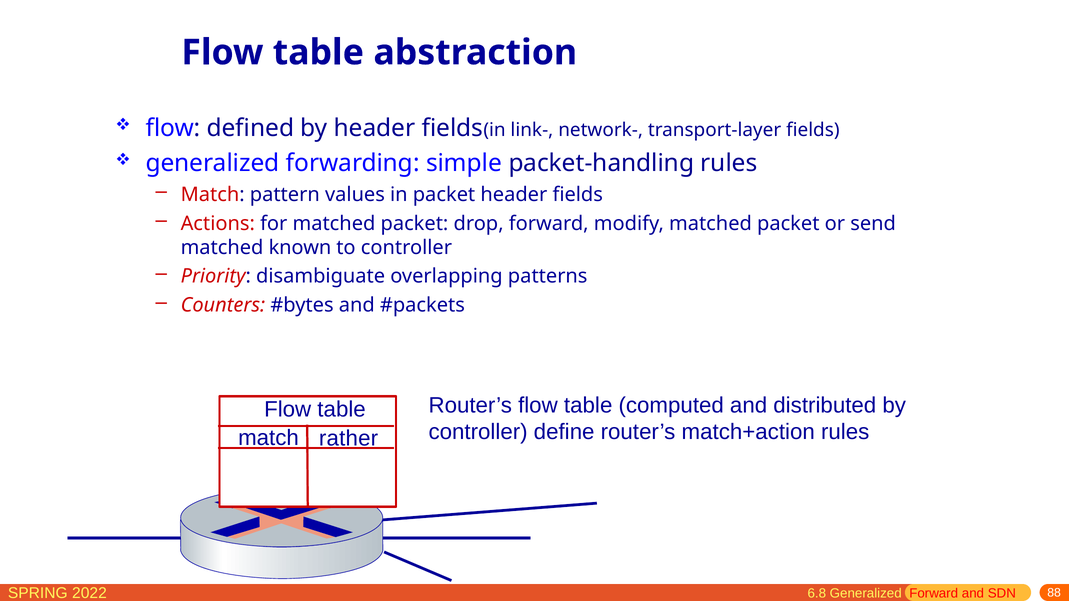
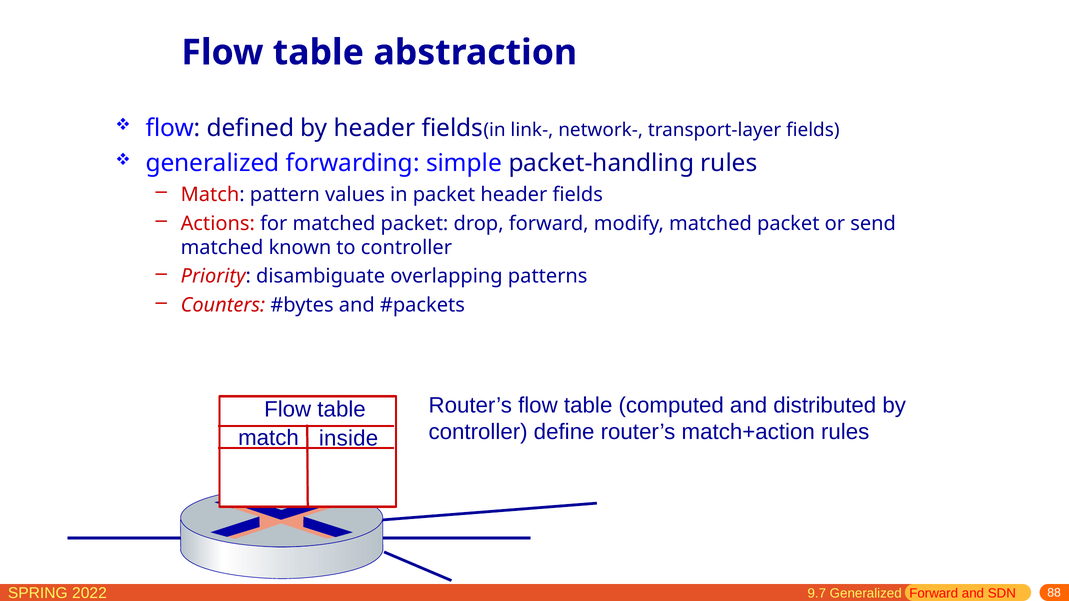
rather: rather -> inside
6.8: 6.8 -> 9.7
